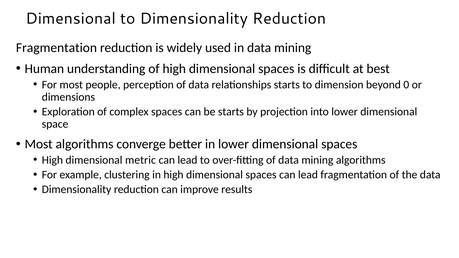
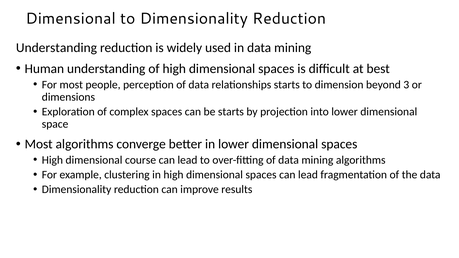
Fragmentation at (56, 48): Fragmentation -> Understanding
0: 0 -> 3
metric: metric -> course
